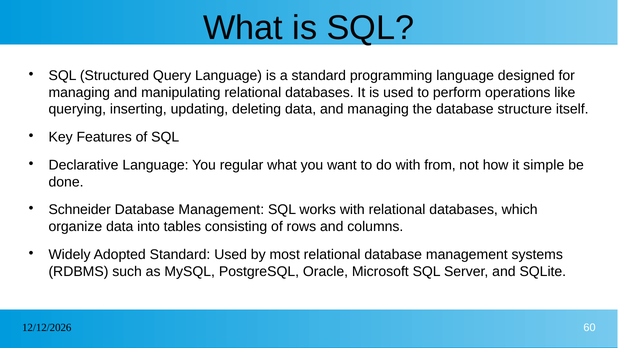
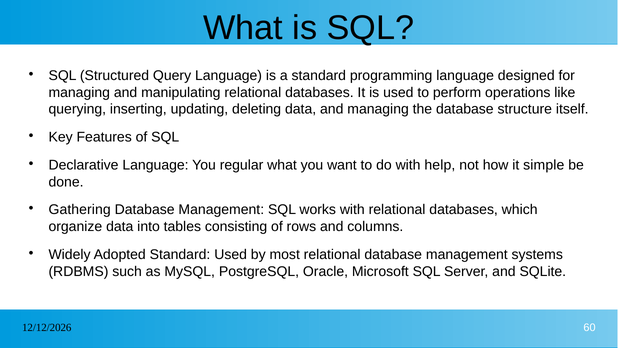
from: from -> help
Schneider: Schneider -> Gathering
